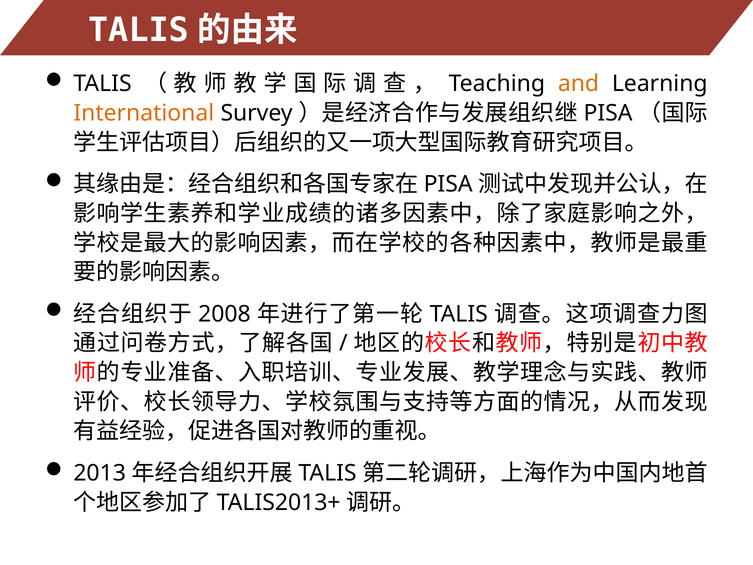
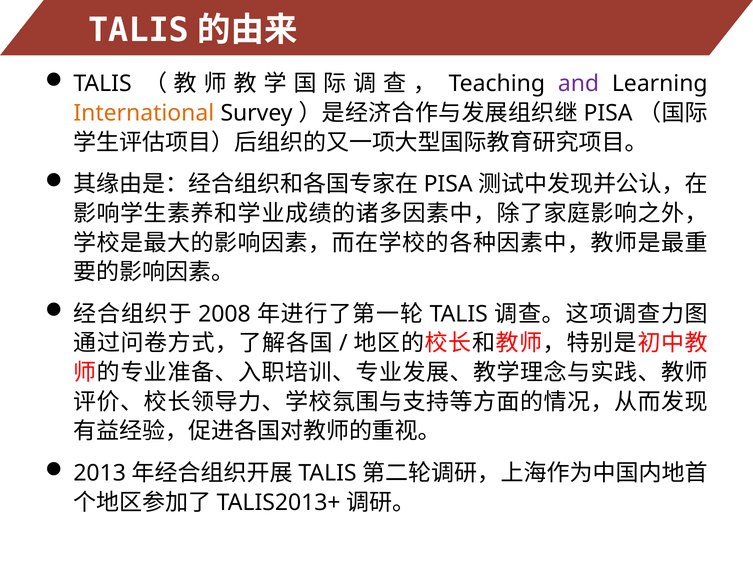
and colour: orange -> purple
